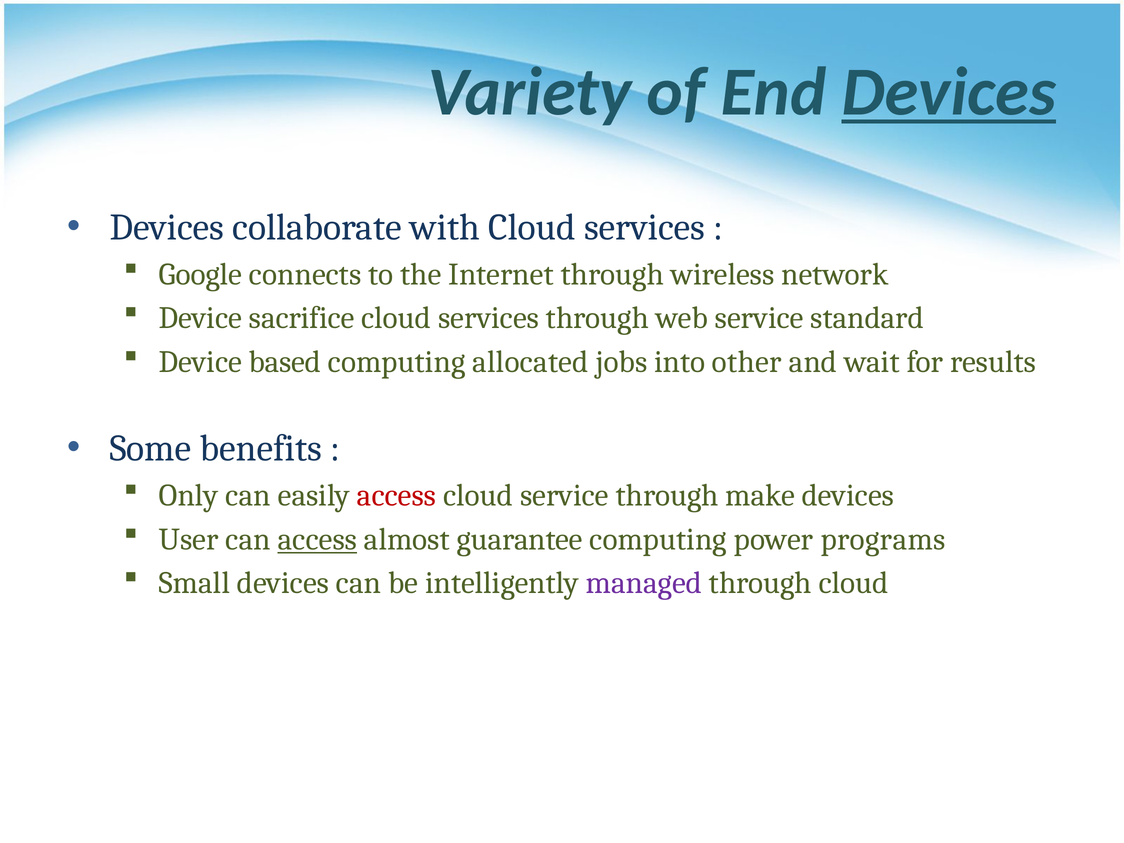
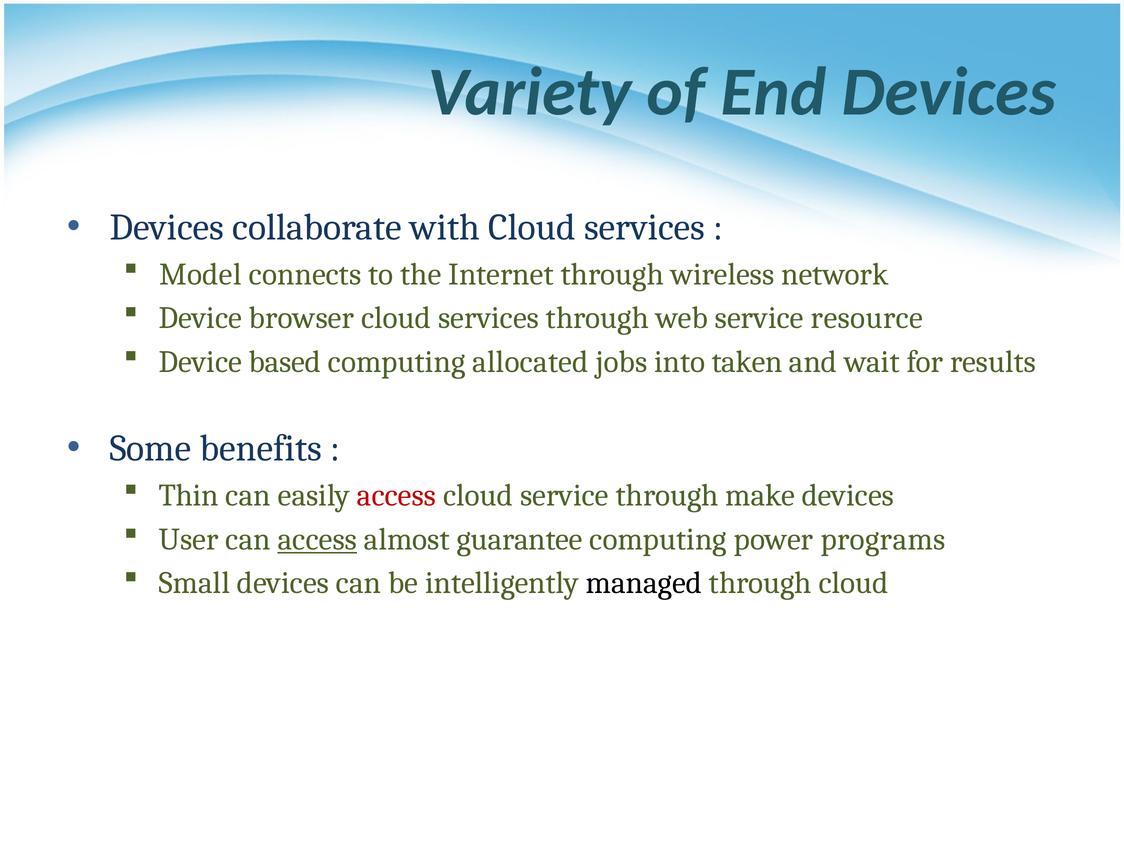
Devices at (949, 92) underline: present -> none
Google: Google -> Model
sacrifice: sacrifice -> browser
standard: standard -> resource
other: other -> taken
Only: Only -> Thin
managed colour: purple -> black
